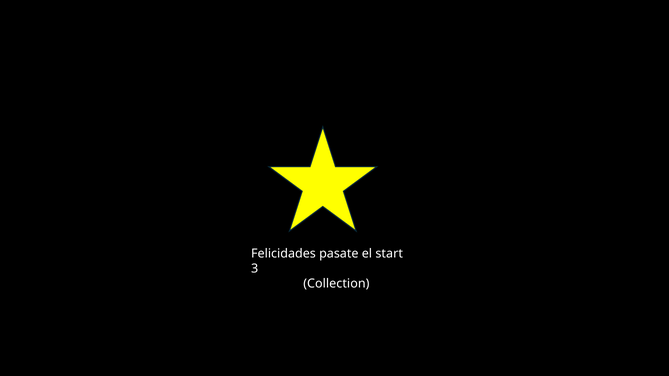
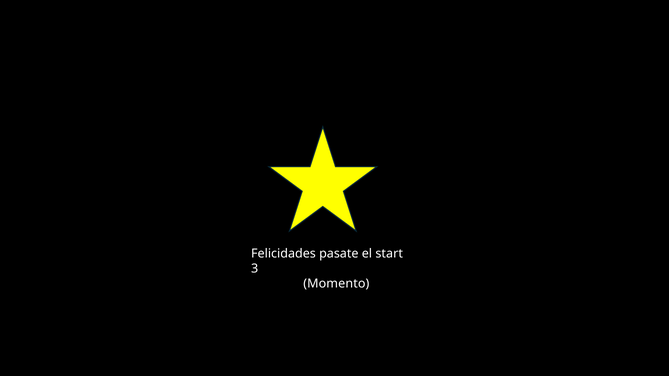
Collection: Collection -> Momento
